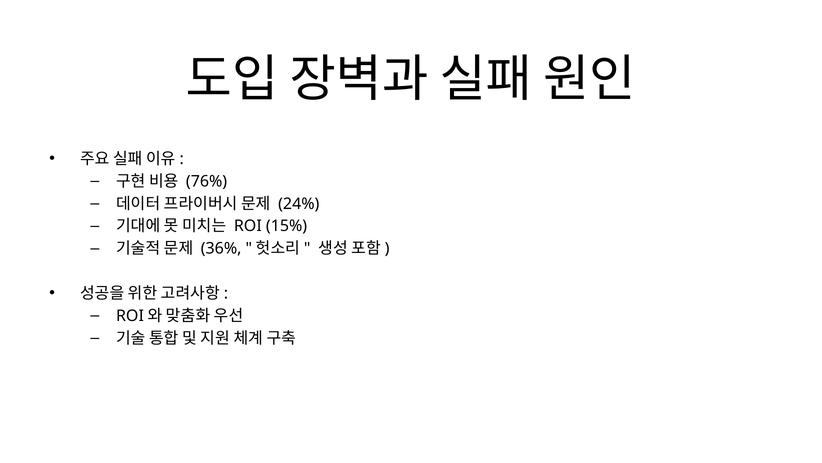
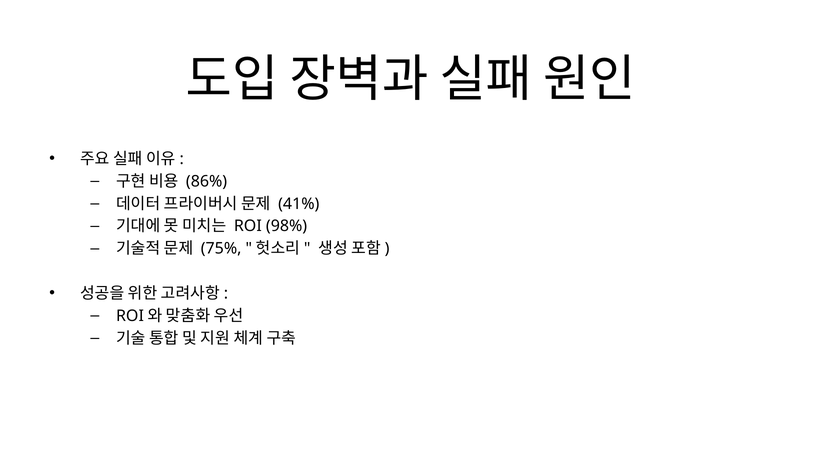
76%: 76% -> 86%
24%: 24% -> 41%
15%: 15% -> 98%
36%: 36% -> 75%
